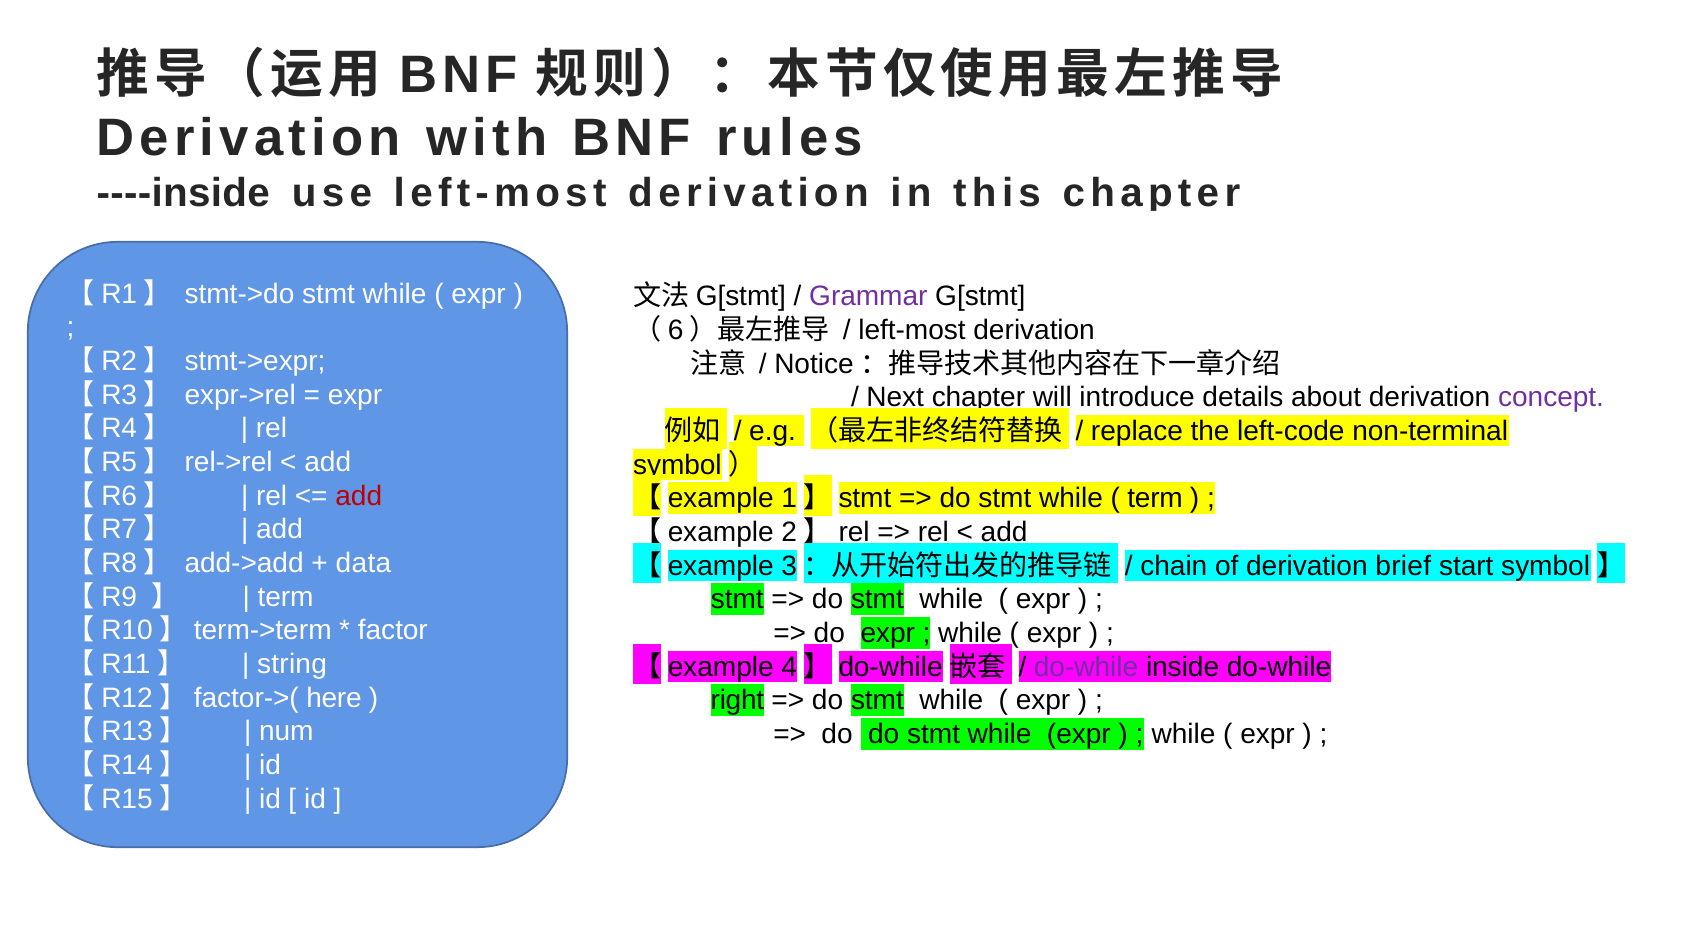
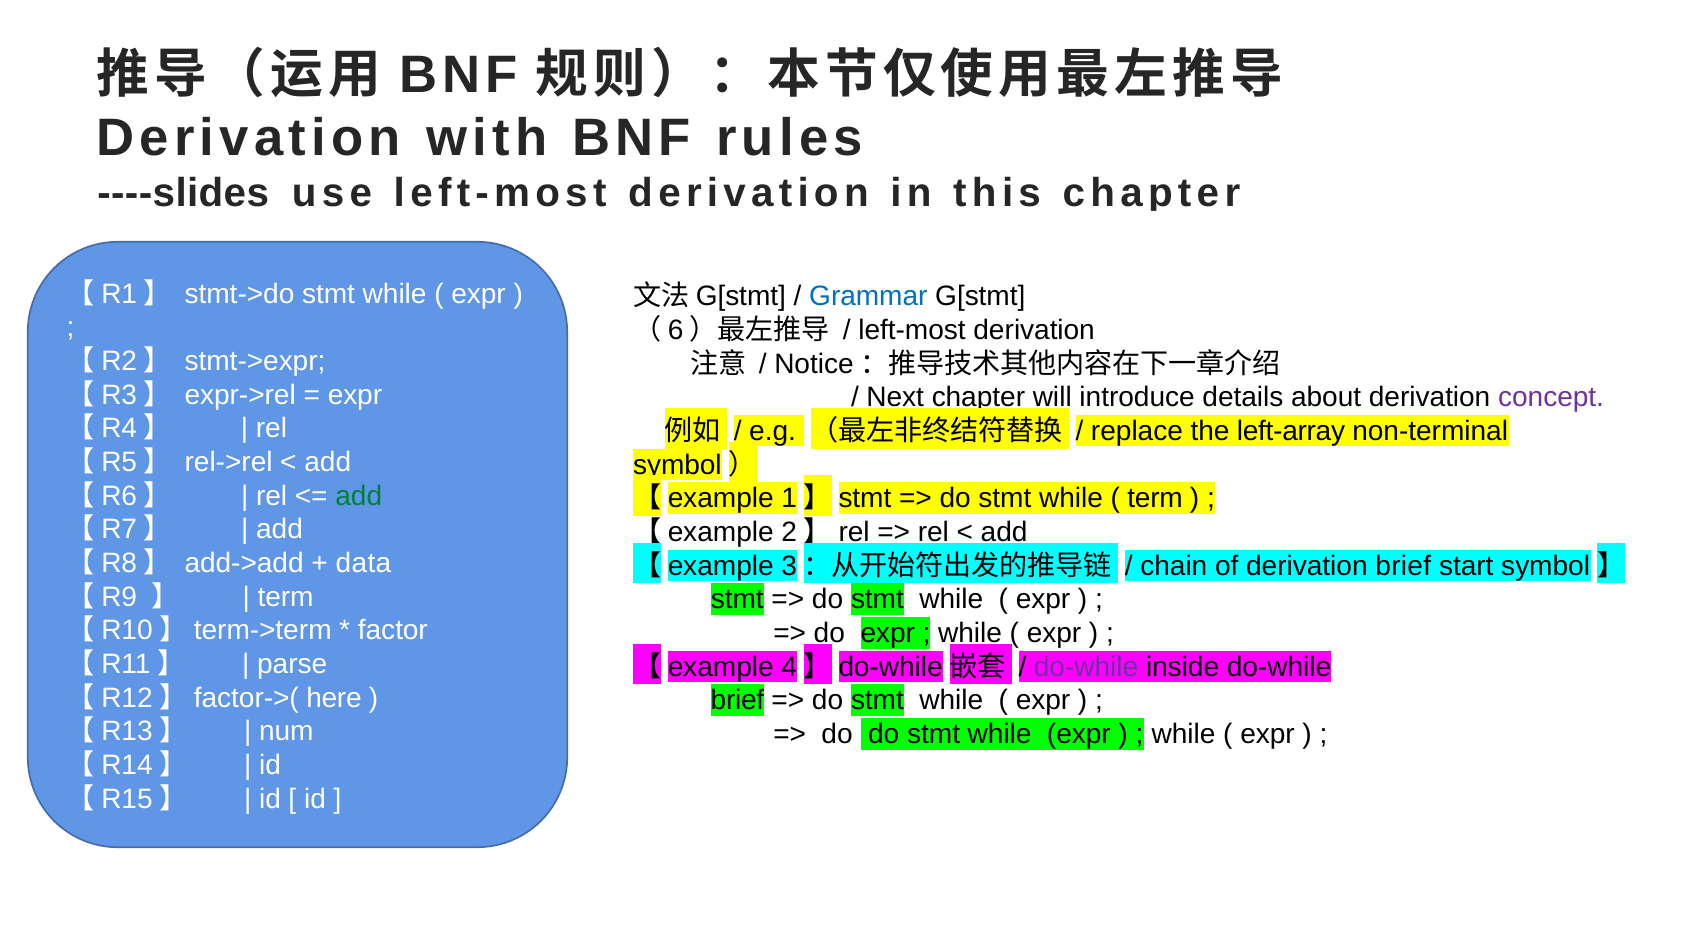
----inside: ----inside -> ----slides
Grammar colour: purple -> blue
left-code: left-code -> left-array
add at (359, 496) colour: red -> green
string: string -> parse
right at (737, 701): right -> brief
